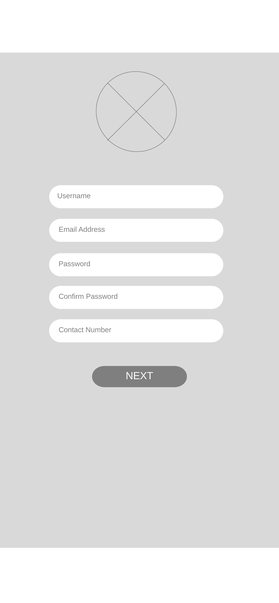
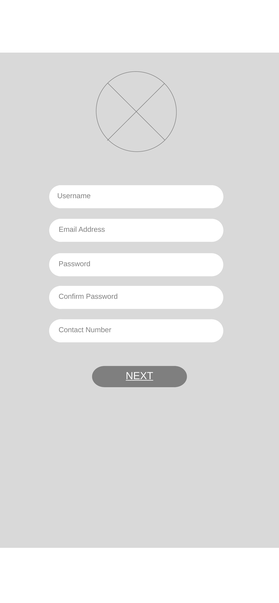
NEXT underline: none -> present
